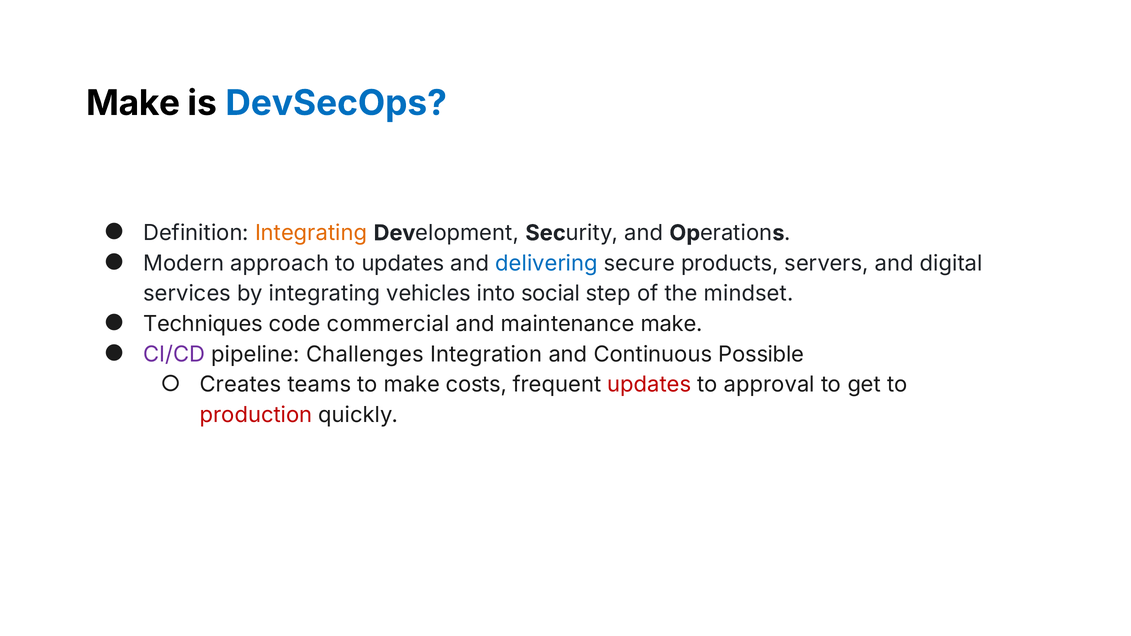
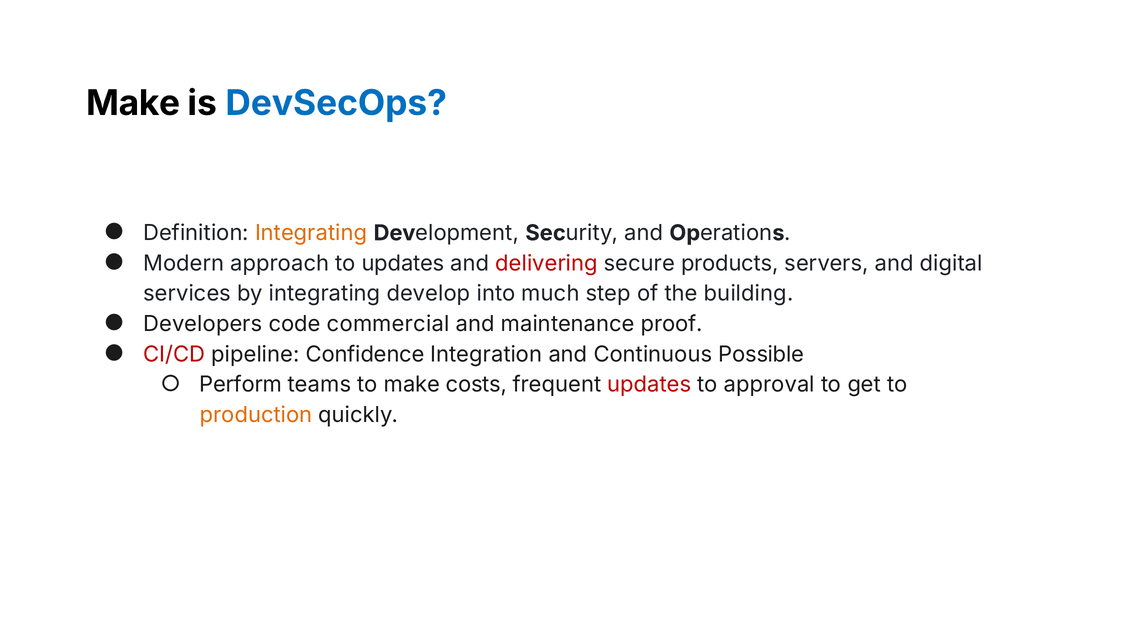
delivering colour: blue -> red
vehicles: vehicles -> develop
social: social -> much
mindset: mindset -> building
Techniques: Techniques -> Developers
maintenance make: make -> proof
CI/CD colour: purple -> red
Challenges: Challenges -> Confidence
Creates: Creates -> Perform
production colour: red -> orange
